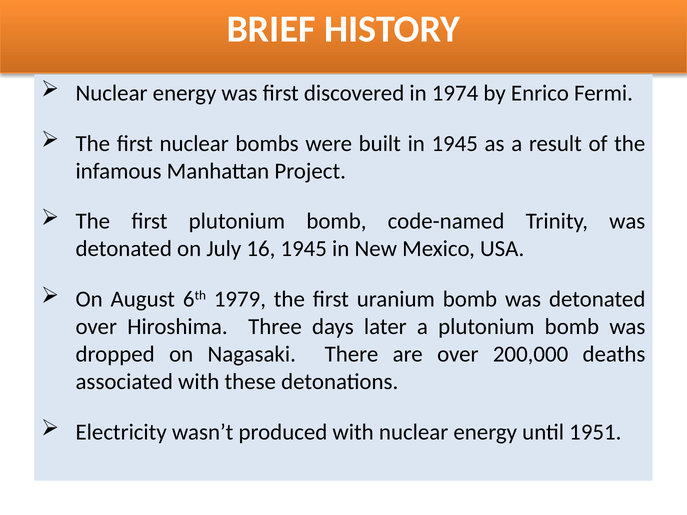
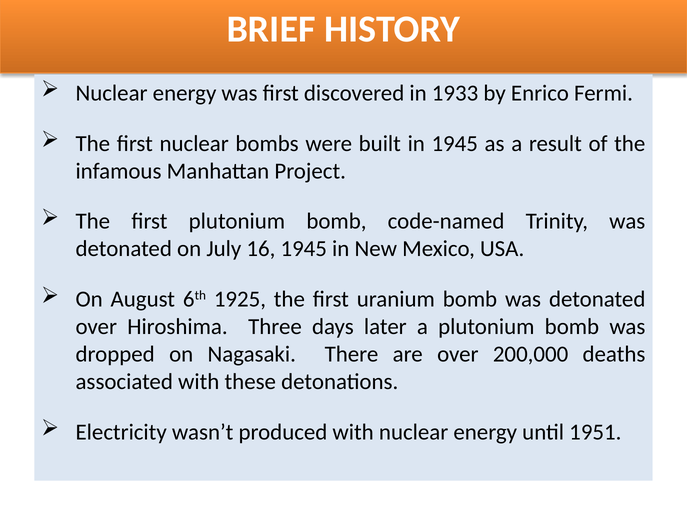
1974: 1974 -> 1933
1979: 1979 -> 1925
